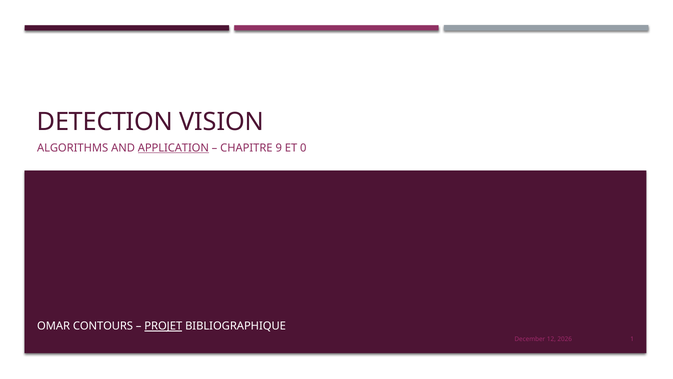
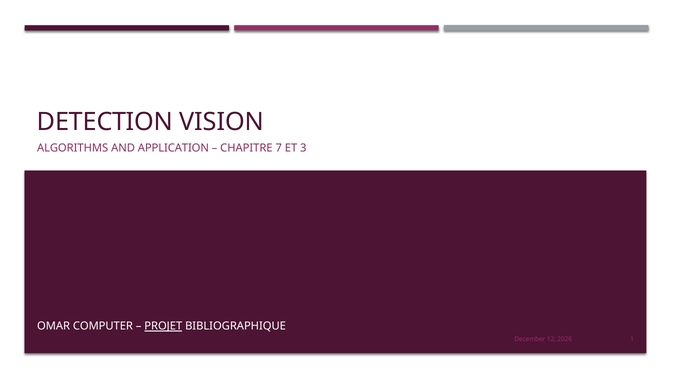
APPLICATION underline: present -> none
9: 9 -> 7
0: 0 -> 3
CONTOURS: CONTOURS -> COMPUTER
